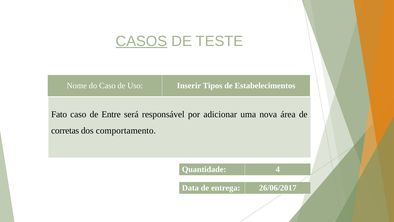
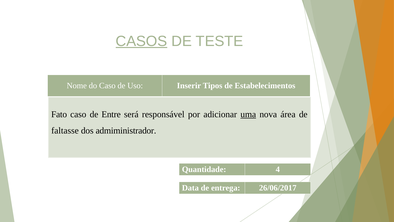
uma underline: none -> present
corretas: corretas -> faltasse
comportamento: comportamento -> admiministrador
